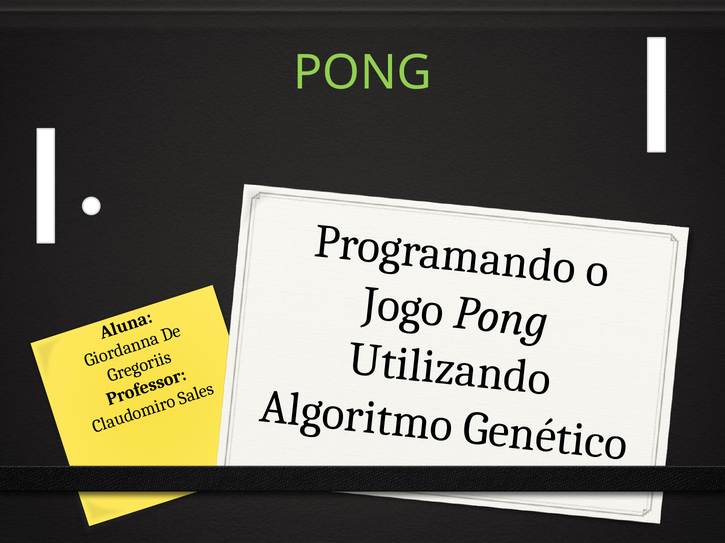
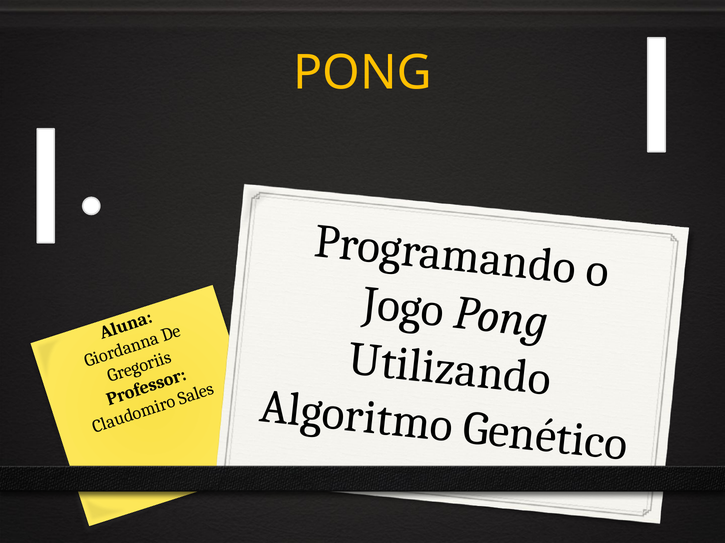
PONG colour: light green -> yellow
